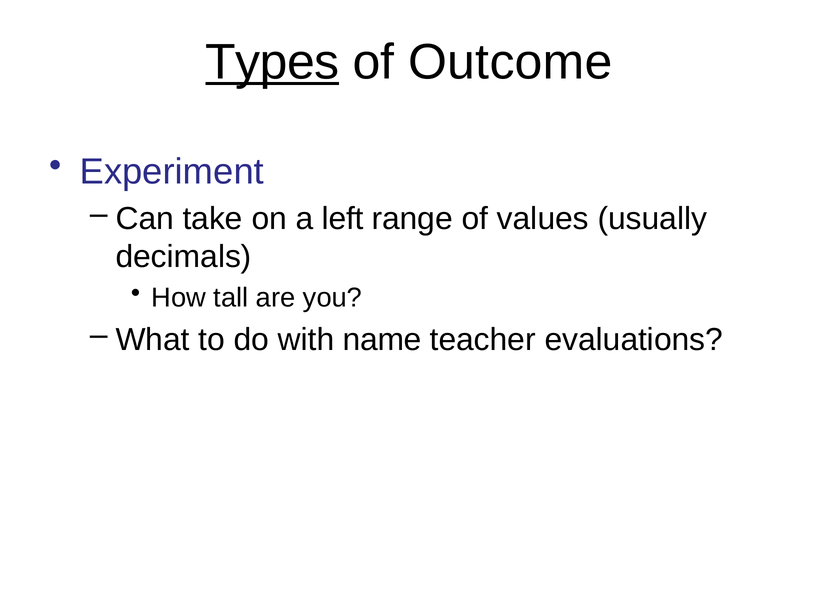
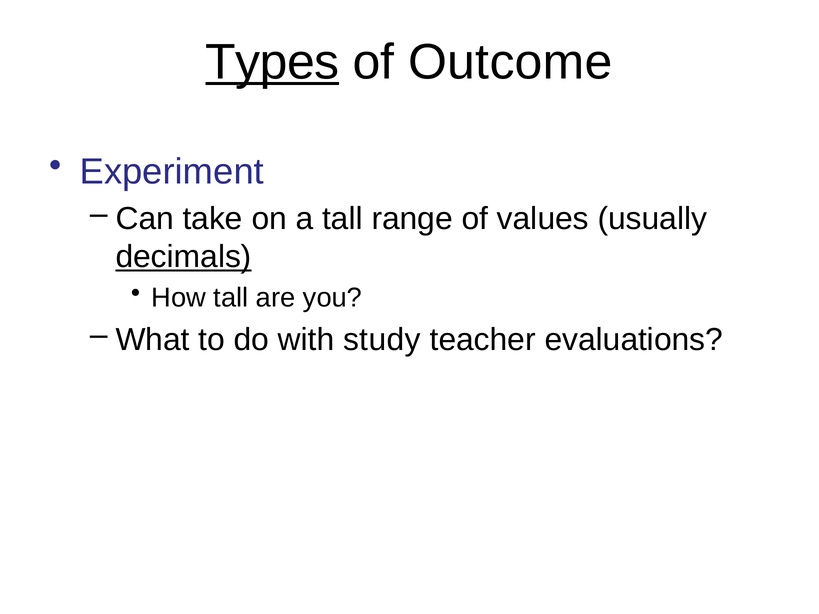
a left: left -> tall
decimals underline: none -> present
name: name -> study
